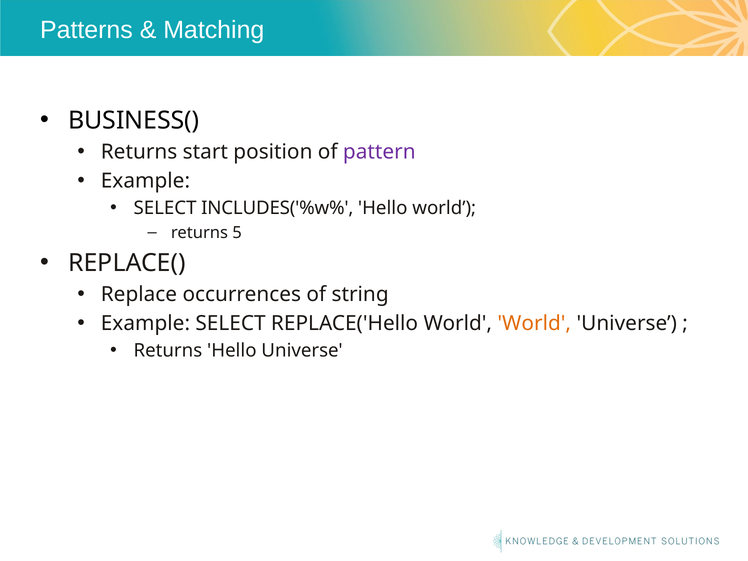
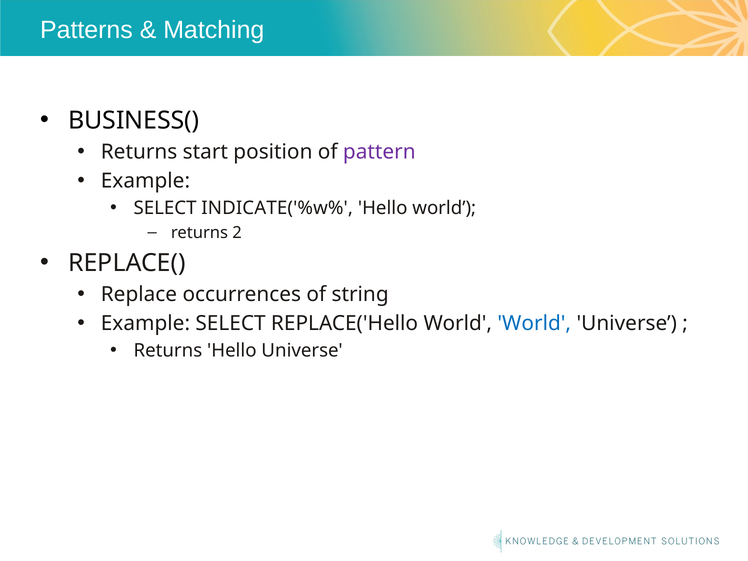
INCLUDES('%w%: INCLUDES('%w% -> INDICATE('%w%
5: 5 -> 2
World at (534, 324) colour: orange -> blue
